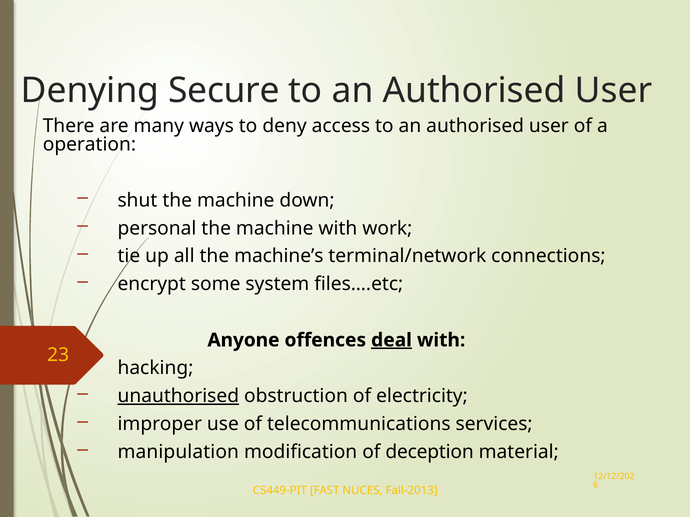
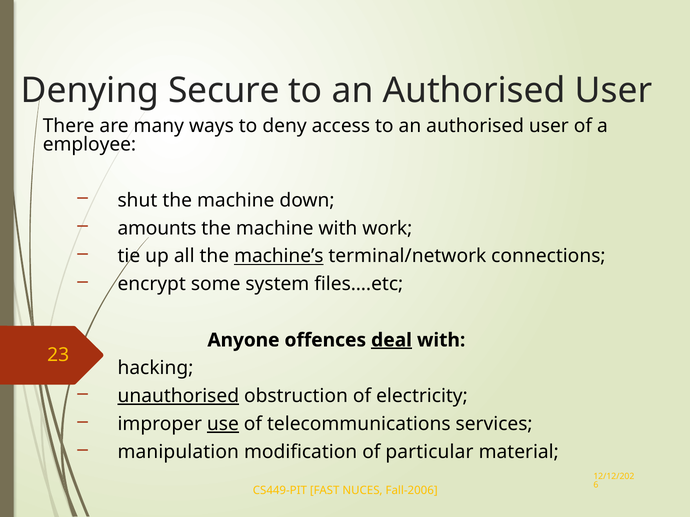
operation: operation -> employee
personal: personal -> amounts
machine’s underline: none -> present
use underline: none -> present
deception: deception -> particular
Fall-2013: Fall-2013 -> Fall-2006
